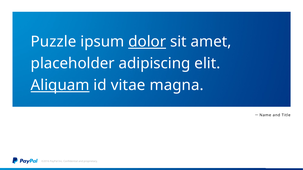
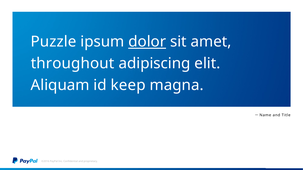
placeholder: placeholder -> throughout
Aliquam underline: present -> none
vitae: vitae -> keep
